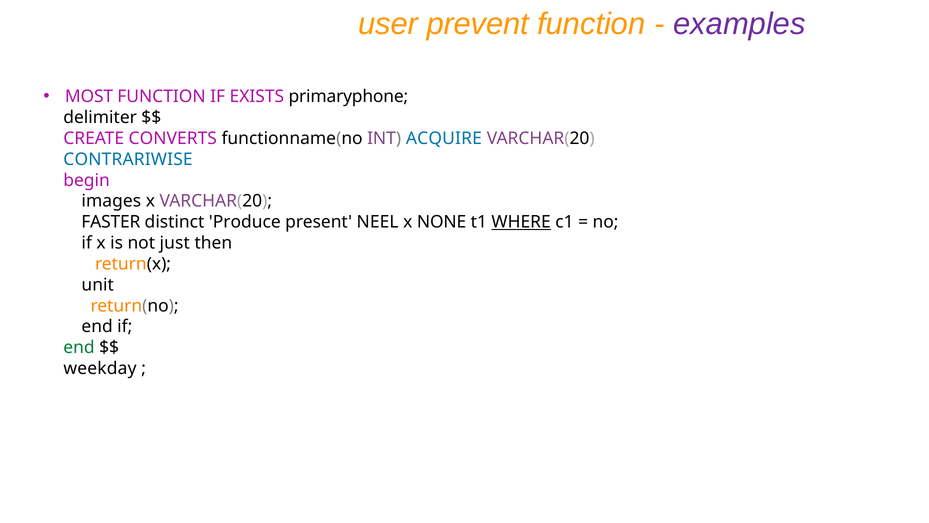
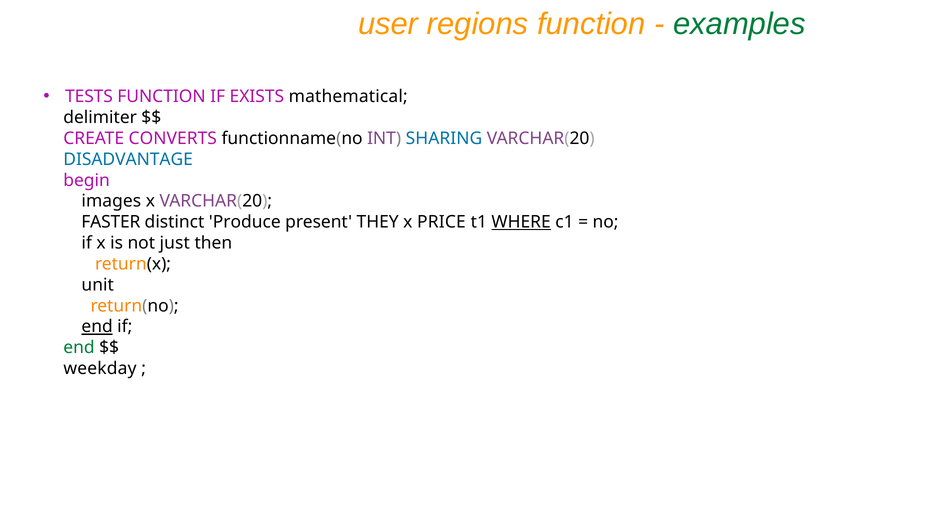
prevent: prevent -> regions
examples colour: purple -> green
MOST: MOST -> TESTS
primaryphone: primaryphone -> mathematical
ACQUIRE: ACQUIRE -> SHARING
CONTRARIWISE: CONTRARIWISE -> DISADVANTAGE
NEEL: NEEL -> THEY
NONE: NONE -> PRICE
end at (97, 326) underline: none -> present
